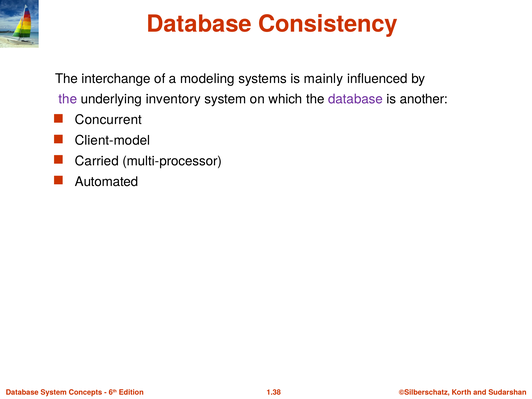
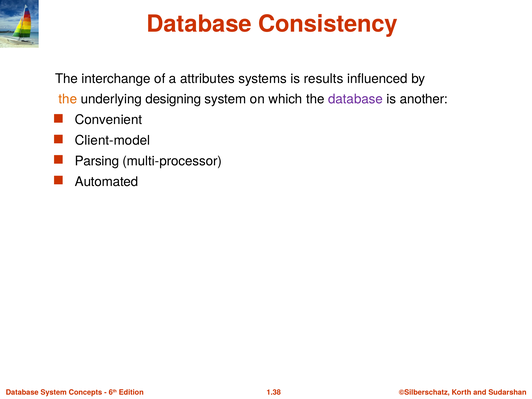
modeling: modeling -> attributes
mainly: mainly -> results
the at (68, 99) colour: purple -> orange
inventory: inventory -> designing
Concurrent: Concurrent -> Convenient
Carried: Carried -> Parsing
